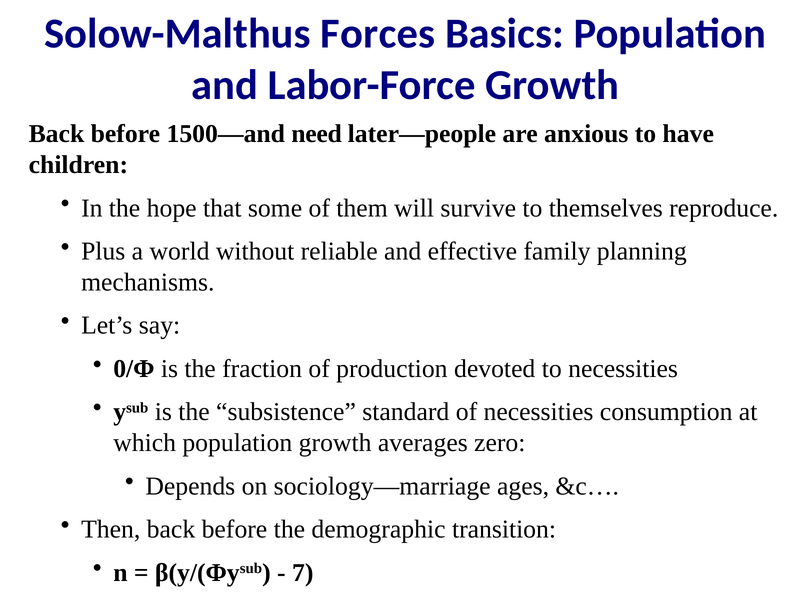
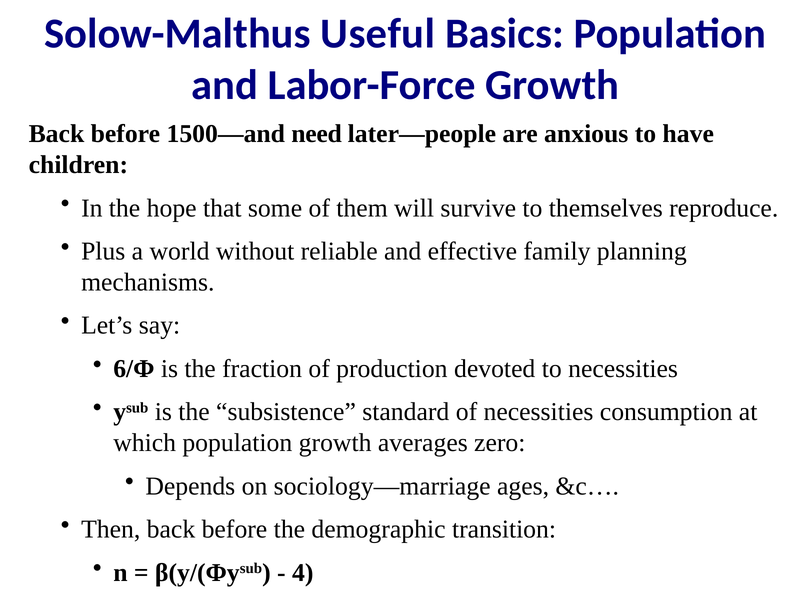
Forces: Forces -> Useful
0/Φ: 0/Φ -> 6/Φ
7: 7 -> 4
